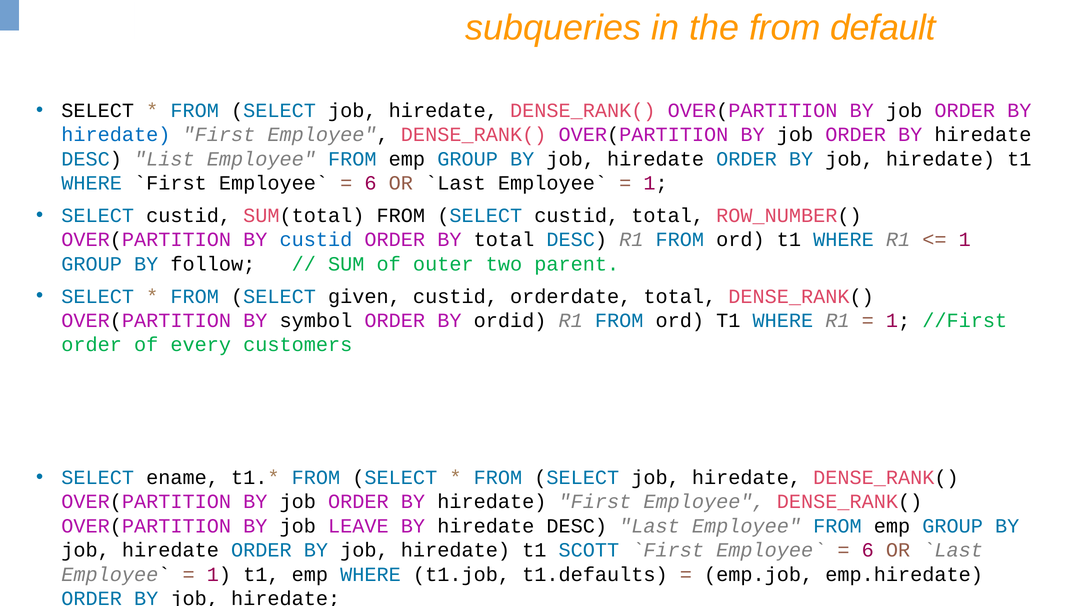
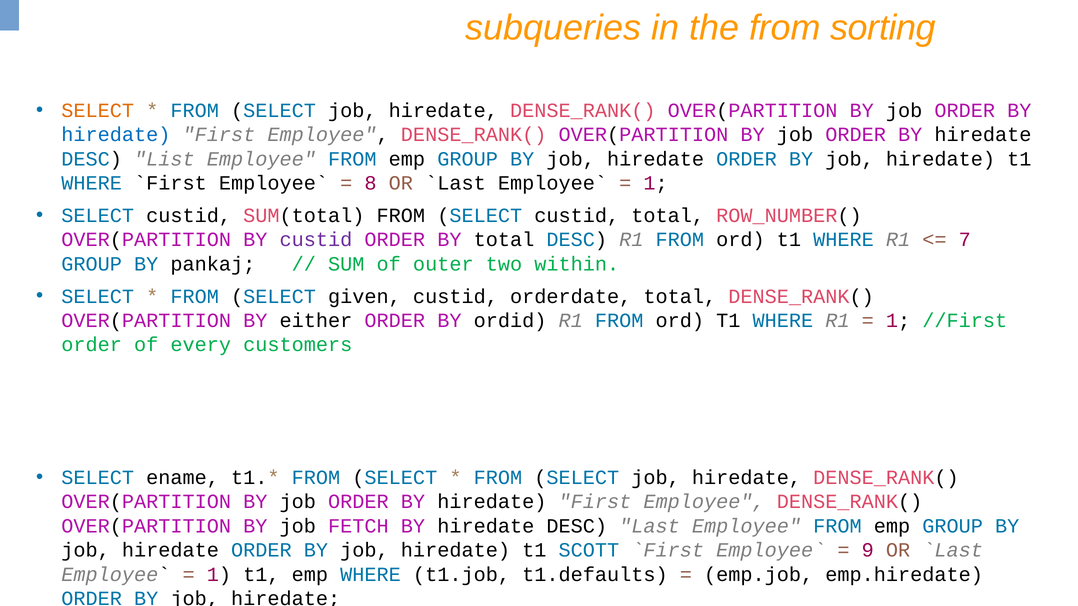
default: default -> sorting
SELECT at (98, 111) colour: black -> orange
6 at (371, 183): 6 -> 8
custid at (316, 240) colour: blue -> purple
1 at (965, 240): 1 -> 7
follow: follow -> pankaj
parent: parent -> within
symbol: symbol -> either
LEAVE: LEAVE -> FETCH
6 at (868, 550): 6 -> 9
